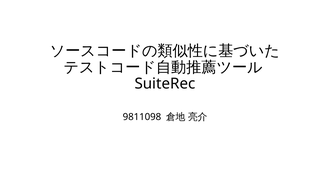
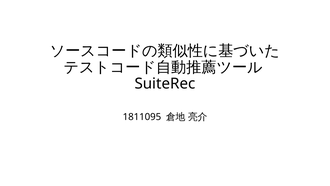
9811098: 9811098 -> 1811095
